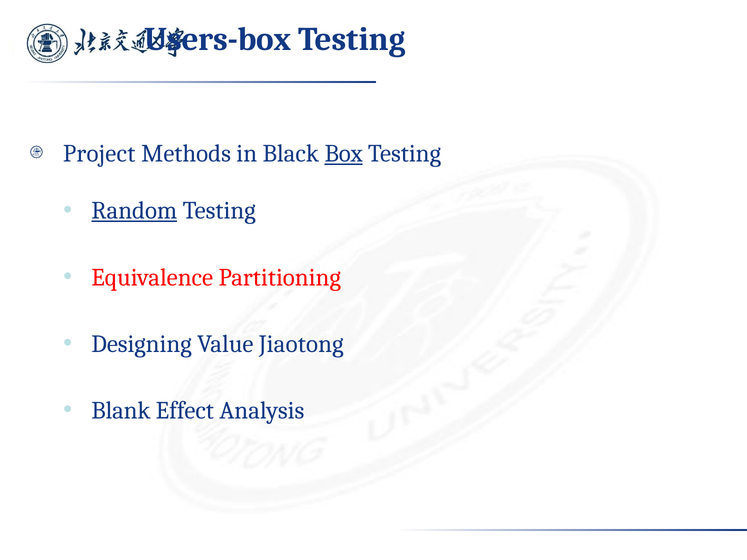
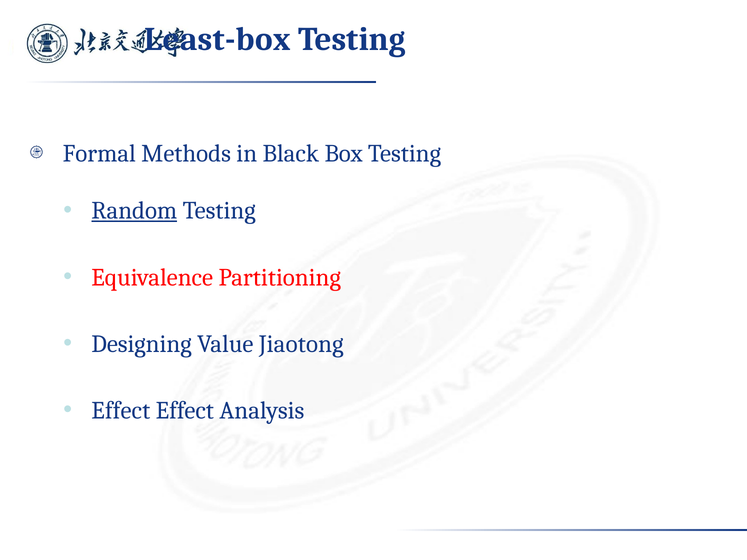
Users-box: Users-box -> Least-box
Project: Project -> Formal
Box underline: present -> none
Blank at (121, 411): Blank -> Effect
